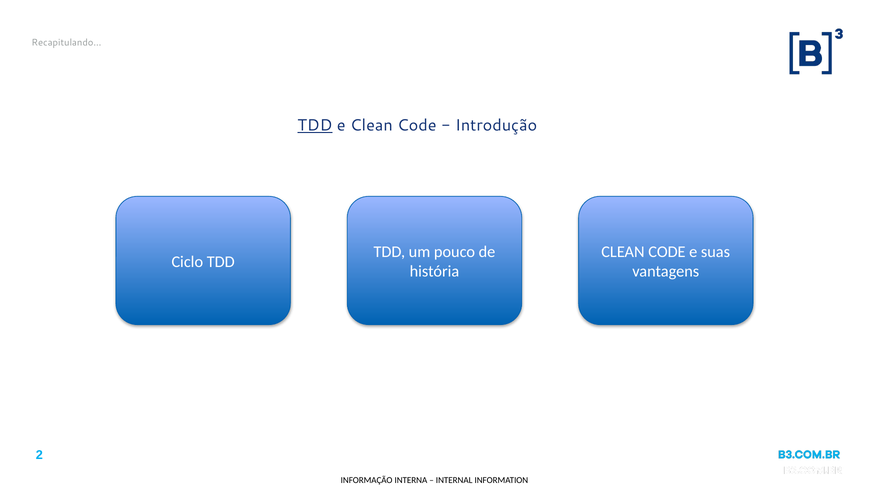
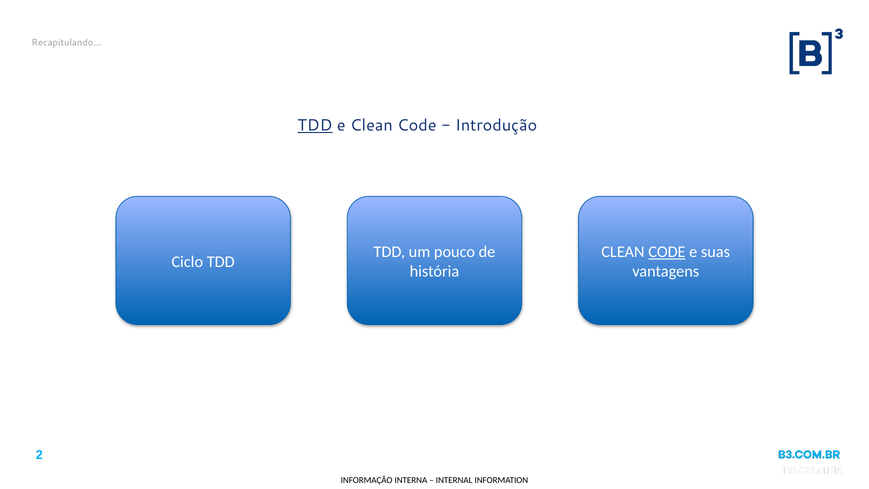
CODE at (667, 252) underline: none -> present
